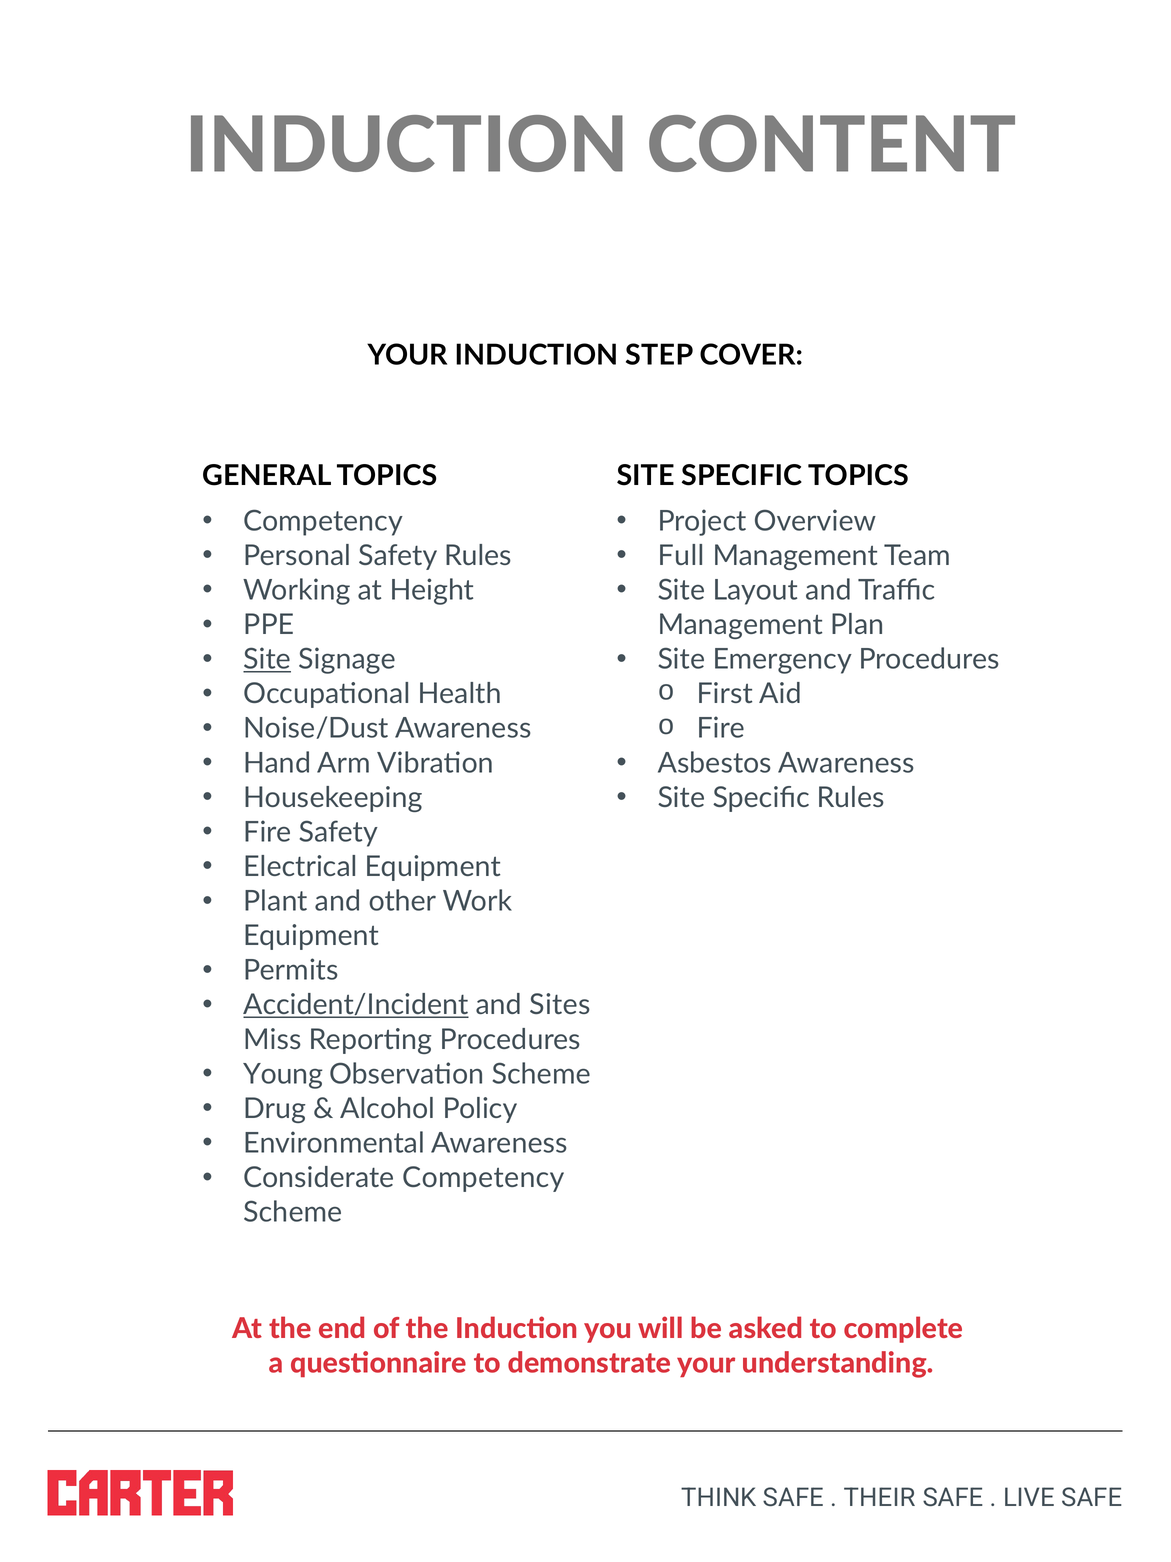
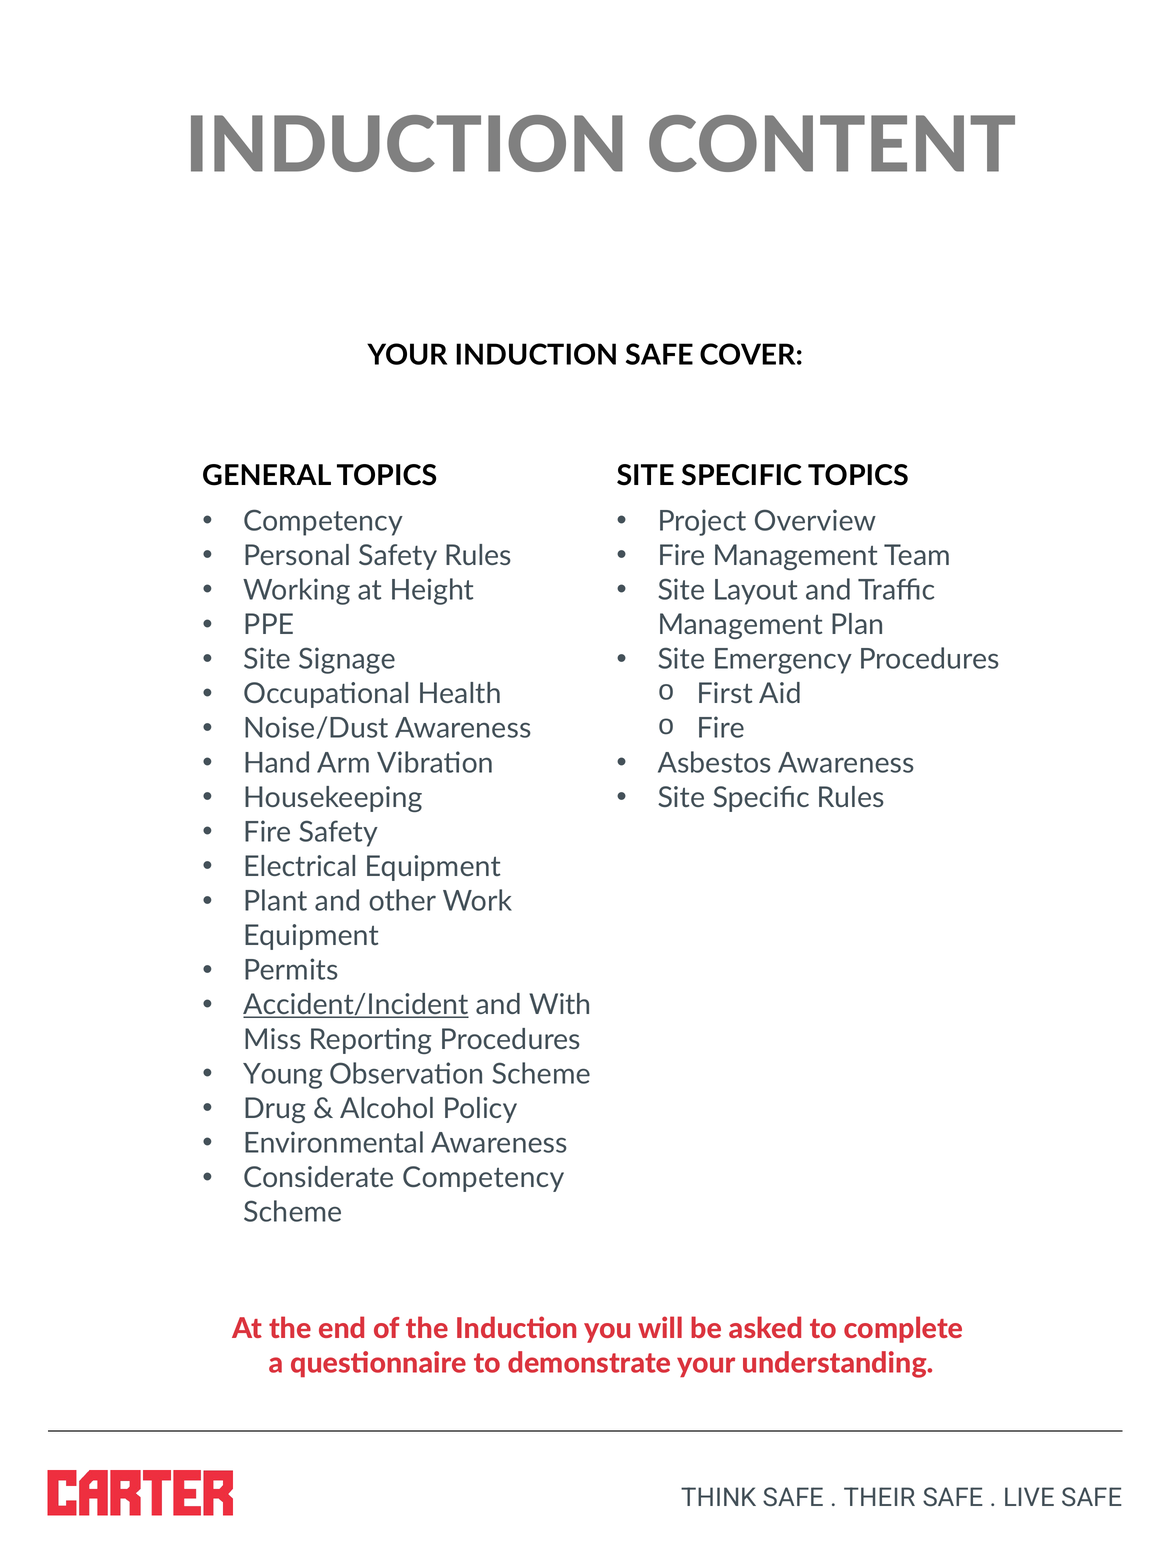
INDUCTION STEP: STEP -> SAFE
Full at (681, 555): Full -> Fire
Site at (267, 659) underline: present -> none
Sites: Sites -> With
